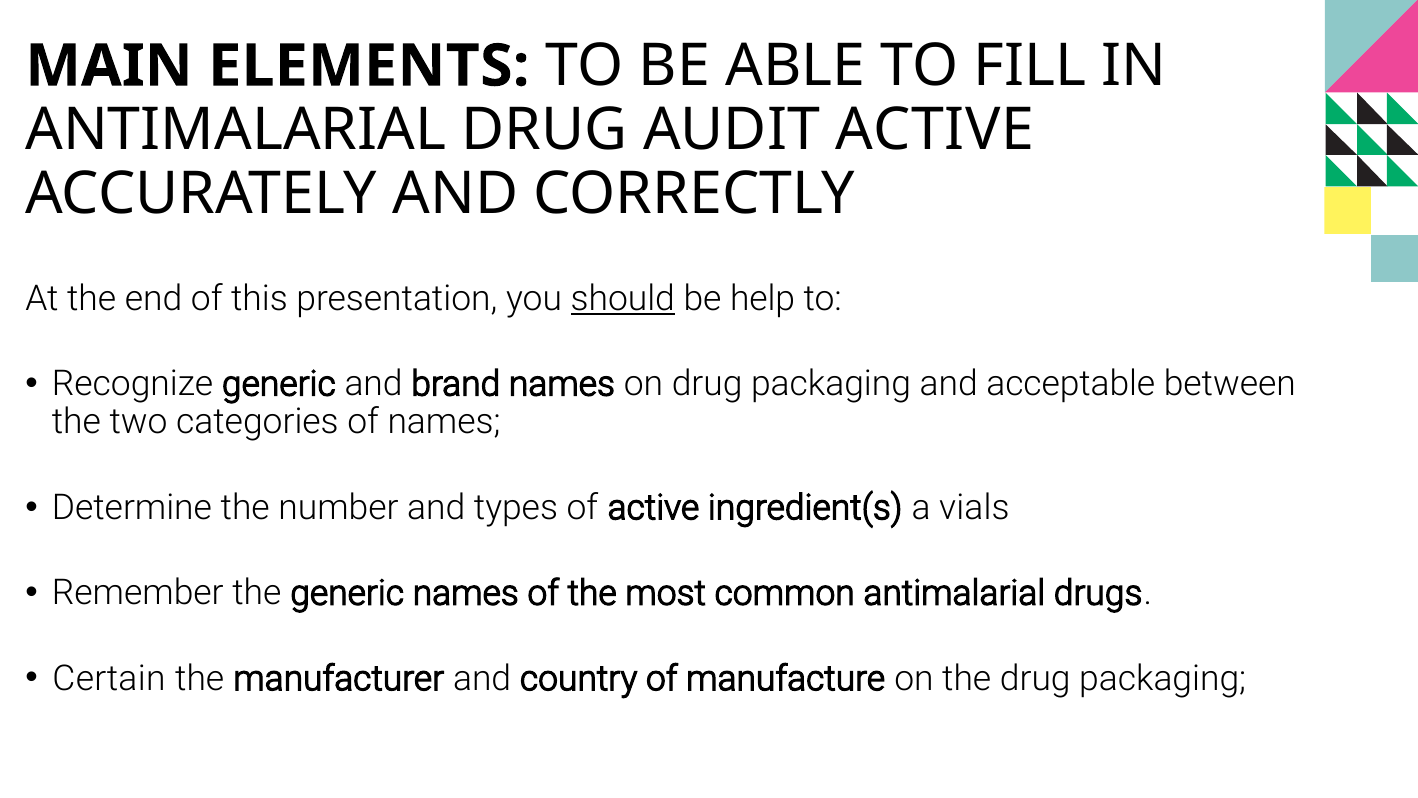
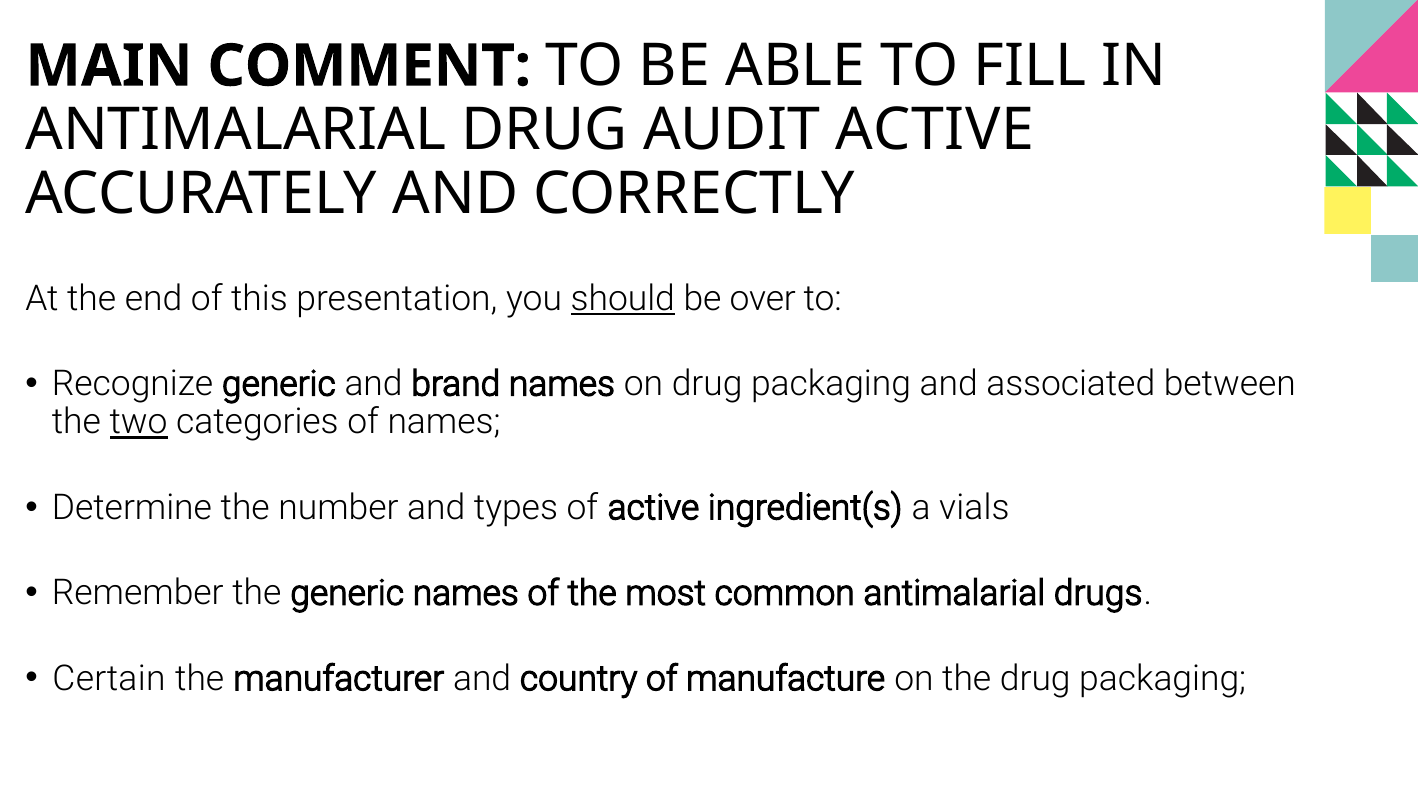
ELEMENTS: ELEMENTS -> COMMENT
help: help -> over
acceptable: acceptable -> associated
two underline: none -> present
